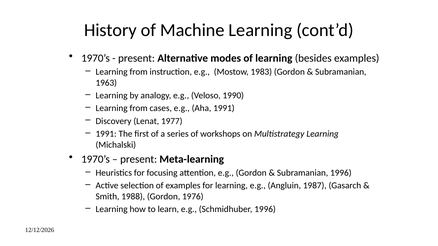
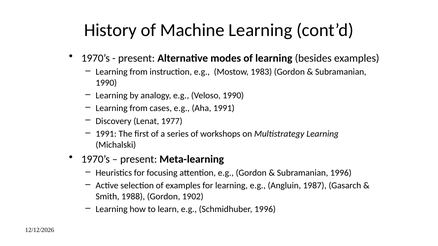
1963 at (106, 83): 1963 -> 1990
1976: 1976 -> 1902
